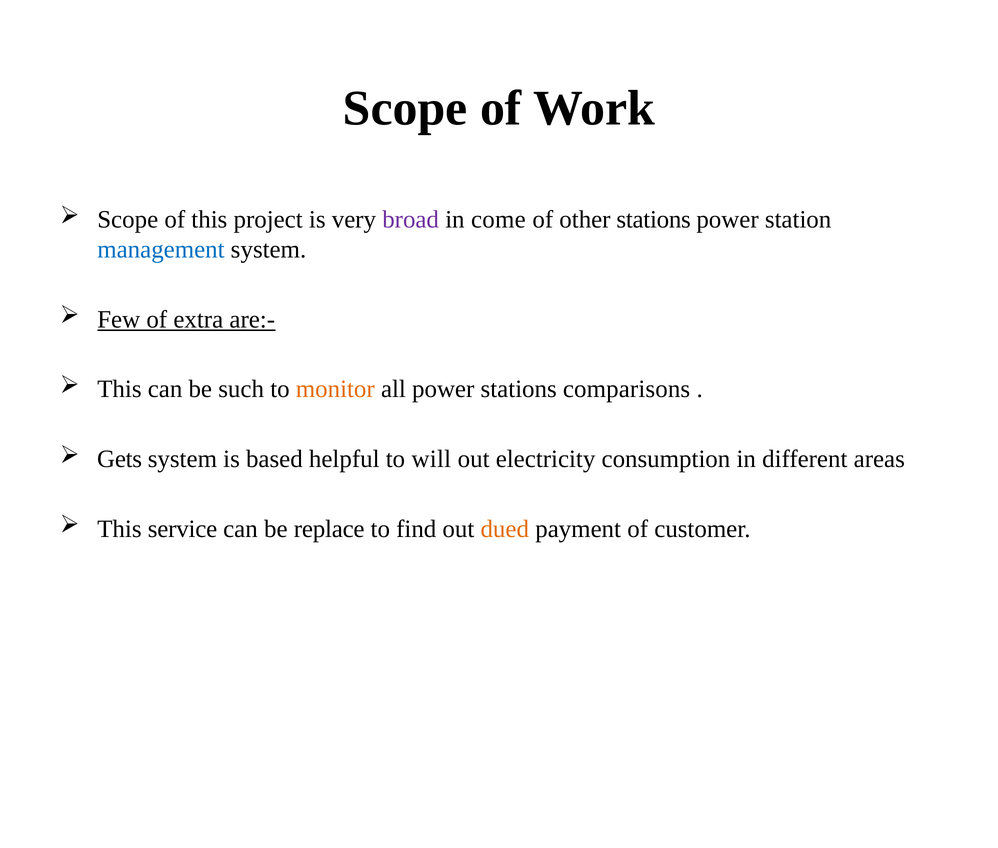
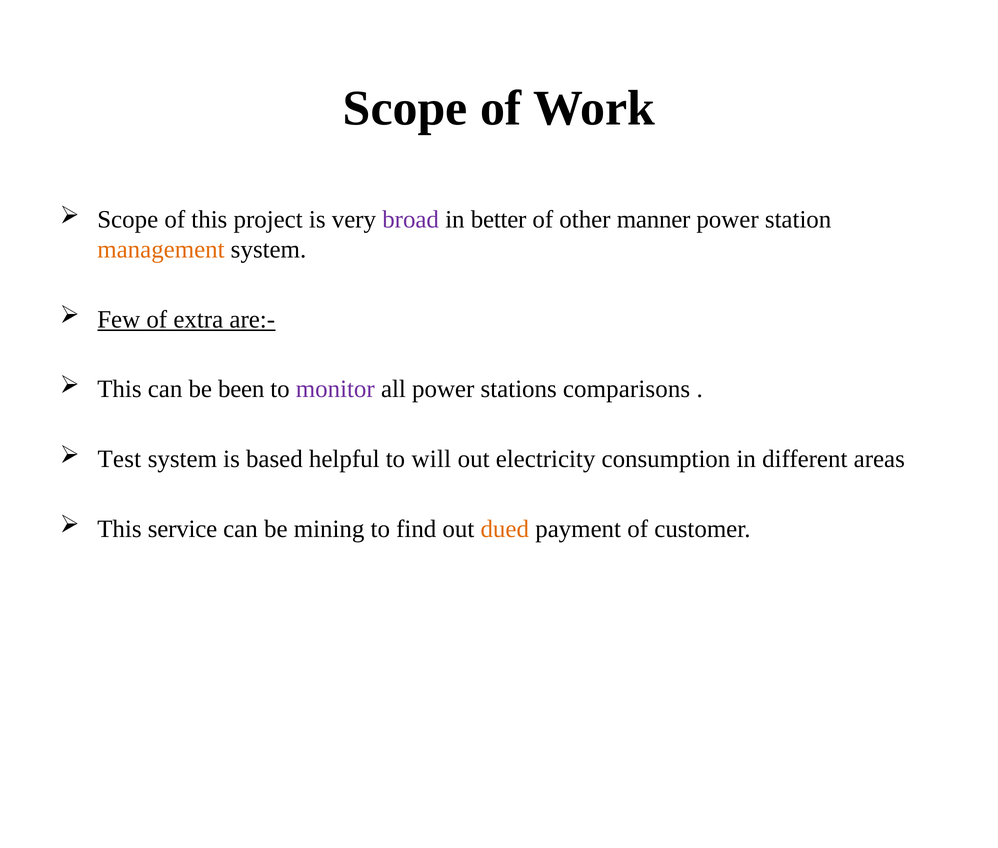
come: come -> better
other stations: stations -> manner
management colour: blue -> orange
such: such -> been
monitor colour: orange -> purple
Gets: Gets -> Test
replace: replace -> mining
